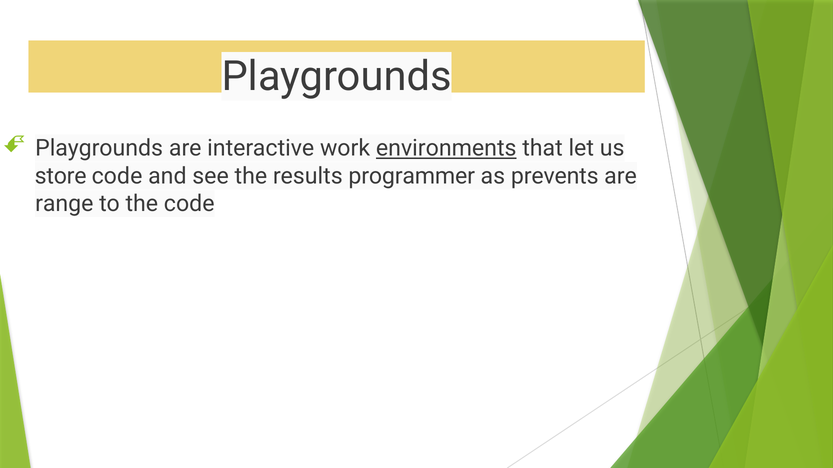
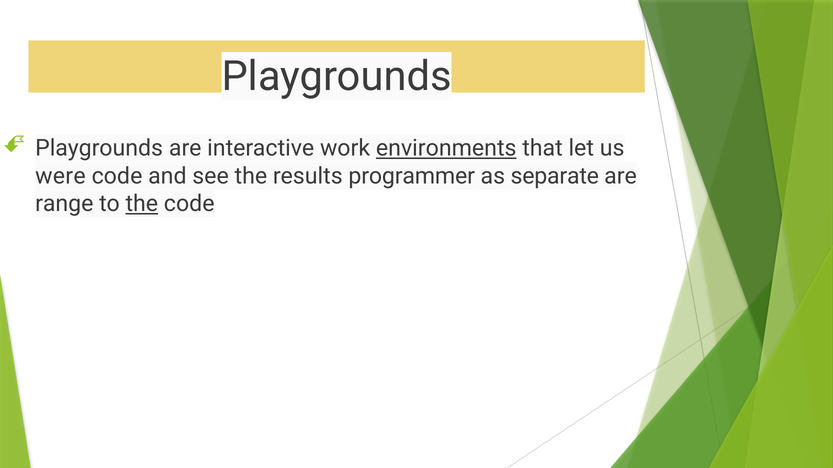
store: store -> were
prevents: prevents -> separate
the at (142, 204) underline: none -> present
